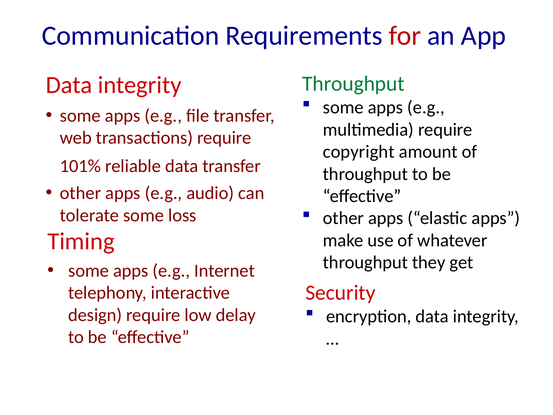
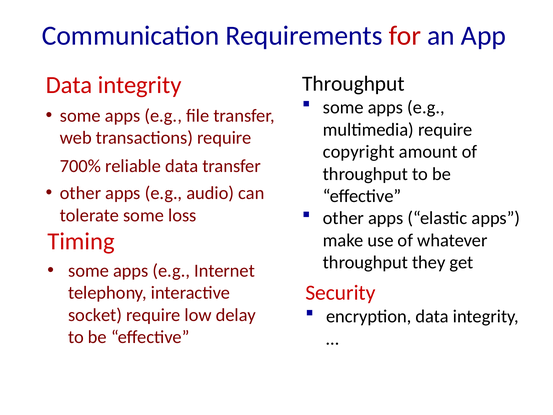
Throughput at (353, 84) colour: green -> black
101%: 101% -> 700%
design: design -> socket
